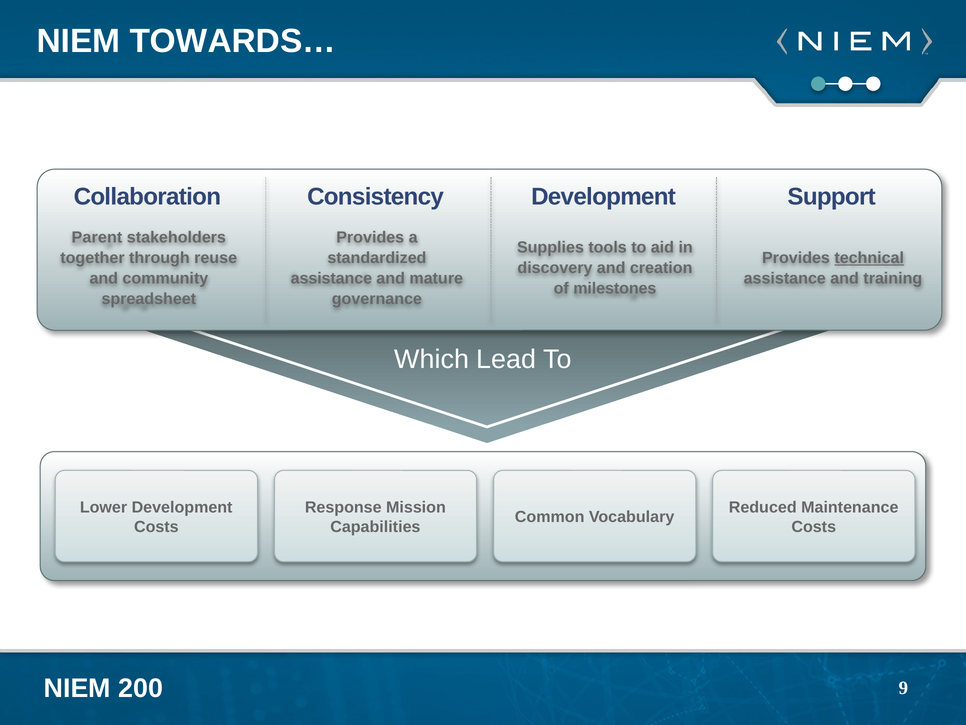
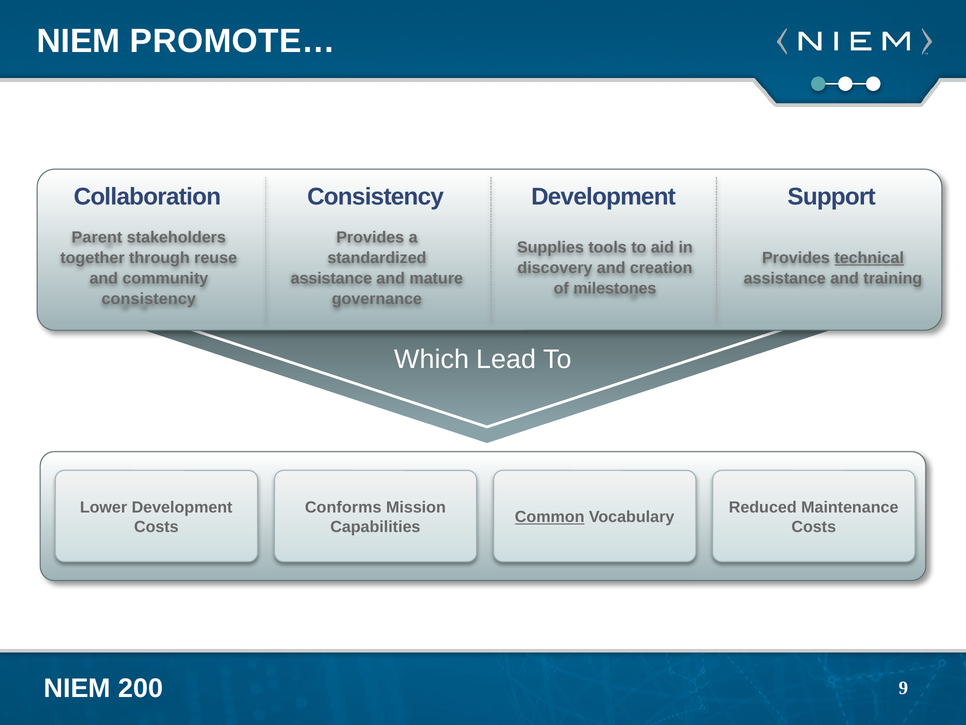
TOWARDS…: TOWARDS… -> PROMOTE…
spreadsheet at (149, 299): spreadsheet -> consistency
Response: Response -> Conforms
Common underline: none -> present
